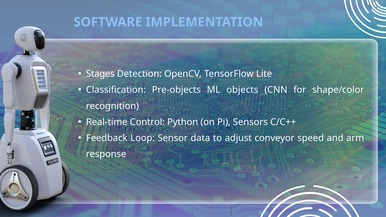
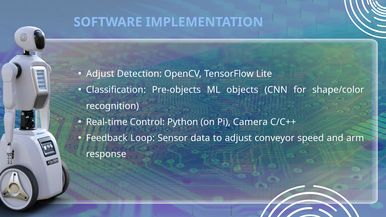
Stages at (100, 74): Stages -> Adjust
Sensors: Sensors -> Camera
